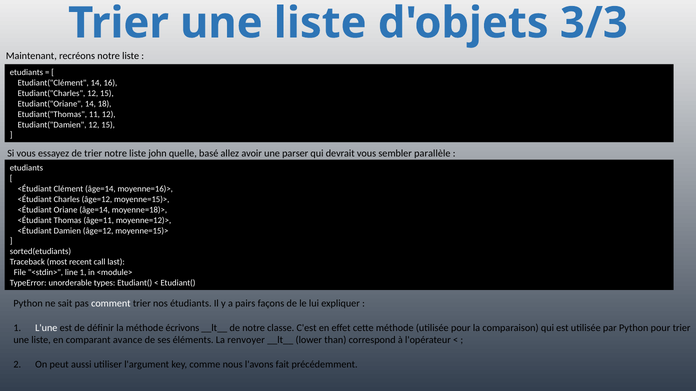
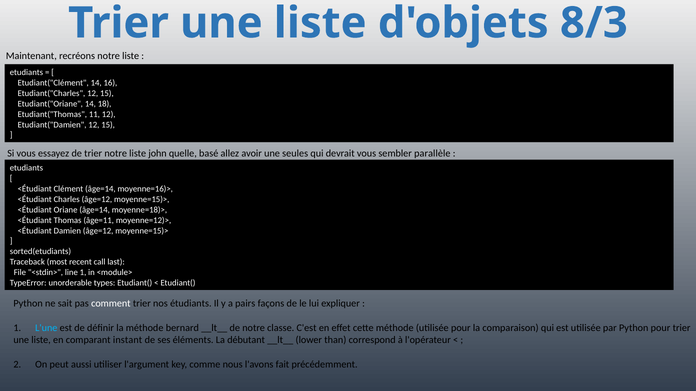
3/3: 3/3 -> 8/3
parser: parser -> seules
L'une colour: white -> light blue
écrivons: écrivons -> bernard
avance: avance -> instant
renvoyer: renvoyer -> débutant
